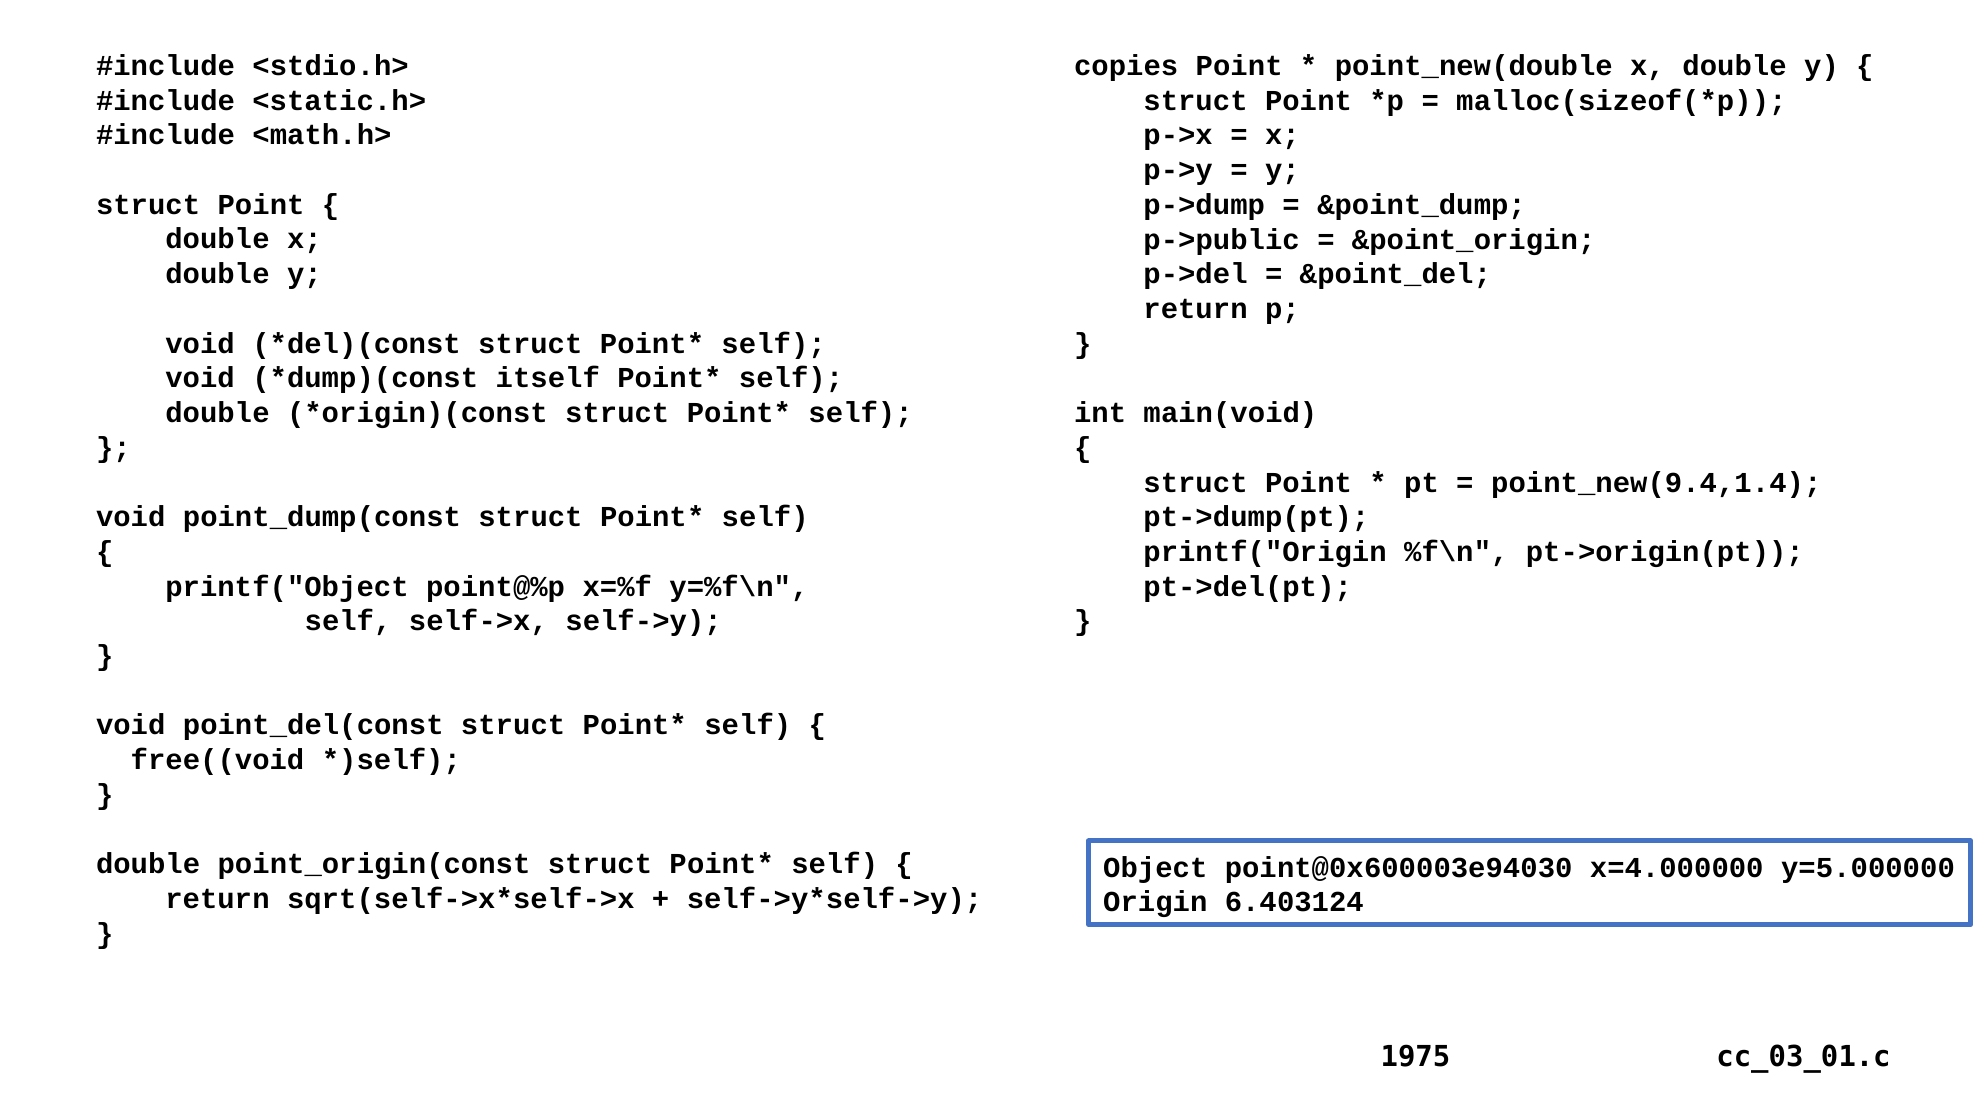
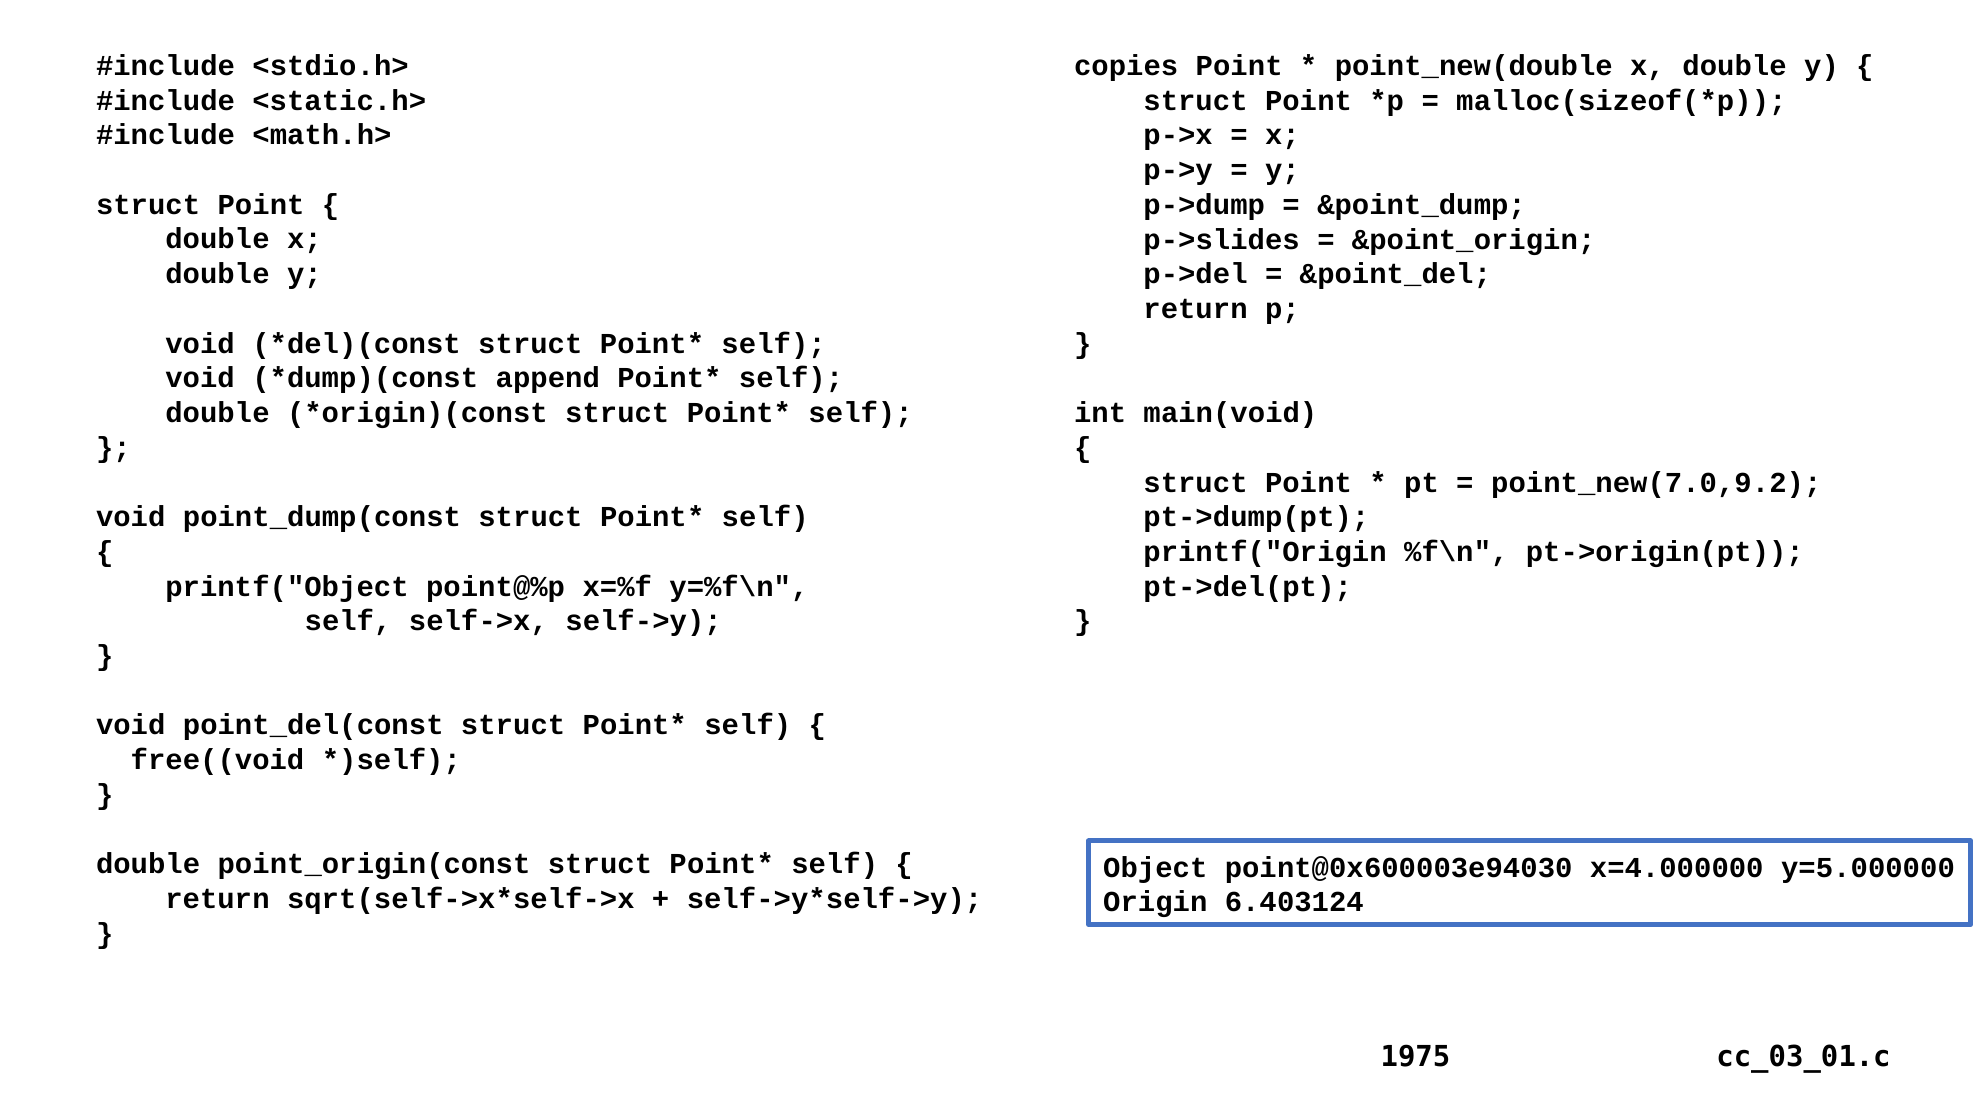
p->public: p->public -> p->slides
itself: itself -> append
point_new(9.4,1.4: point_new(9.4,1.4 -> point_new(7.0,9.2
